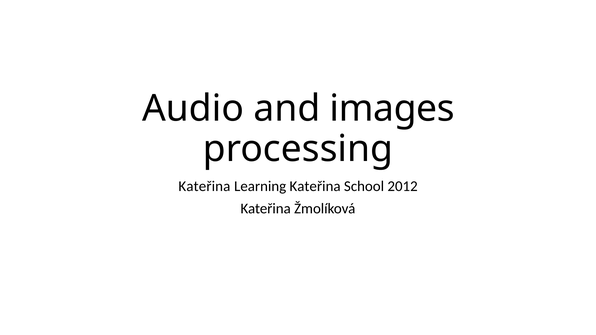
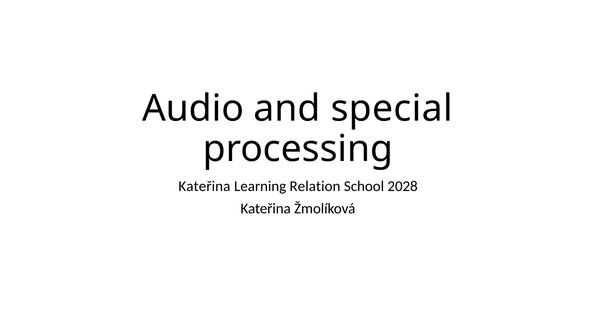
images: images -> special
Learning Kateřina: Kateřina -> Relation
2012: 2012 -> 2028
